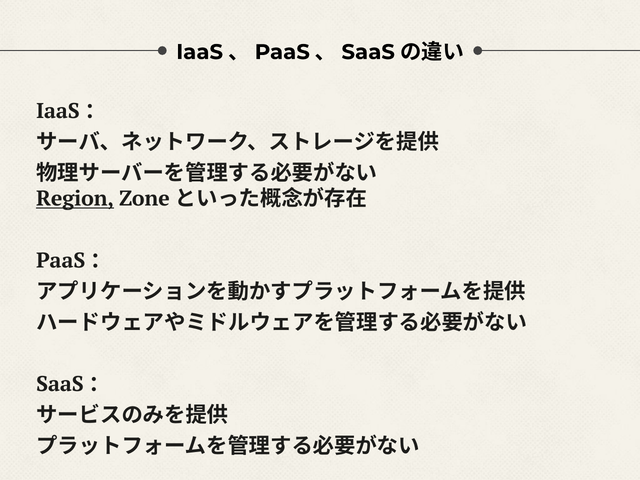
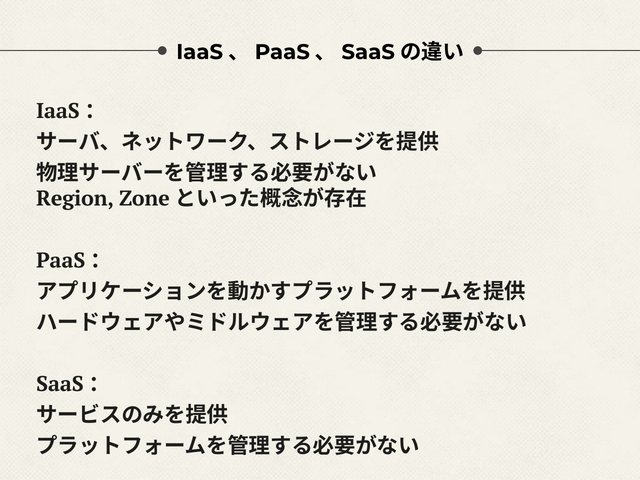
Region underline: present -> none
